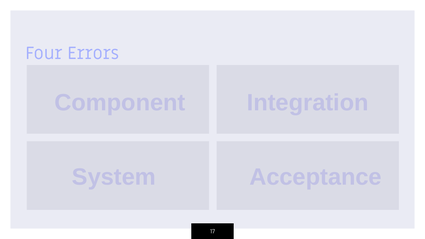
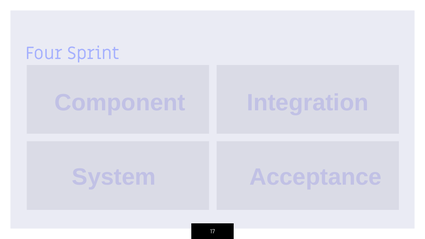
Errors: Errors -> Sprint
